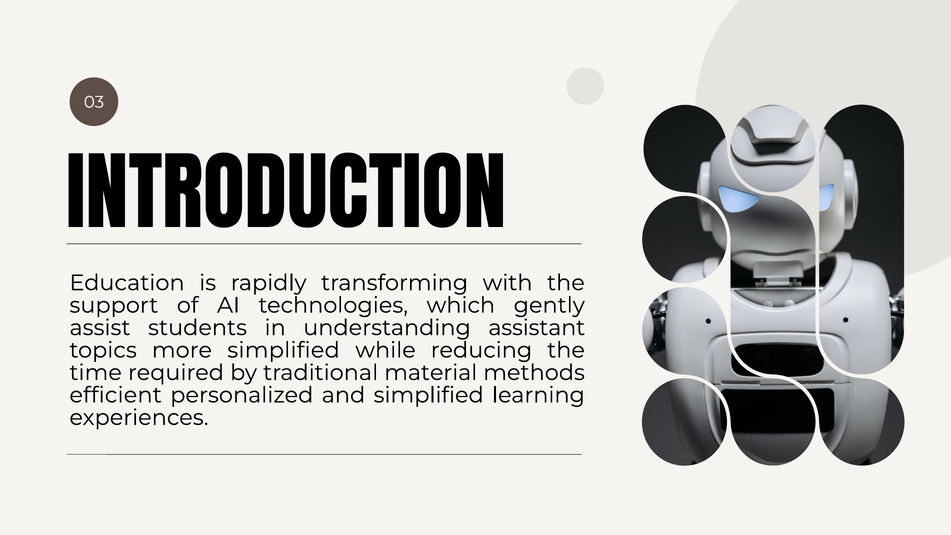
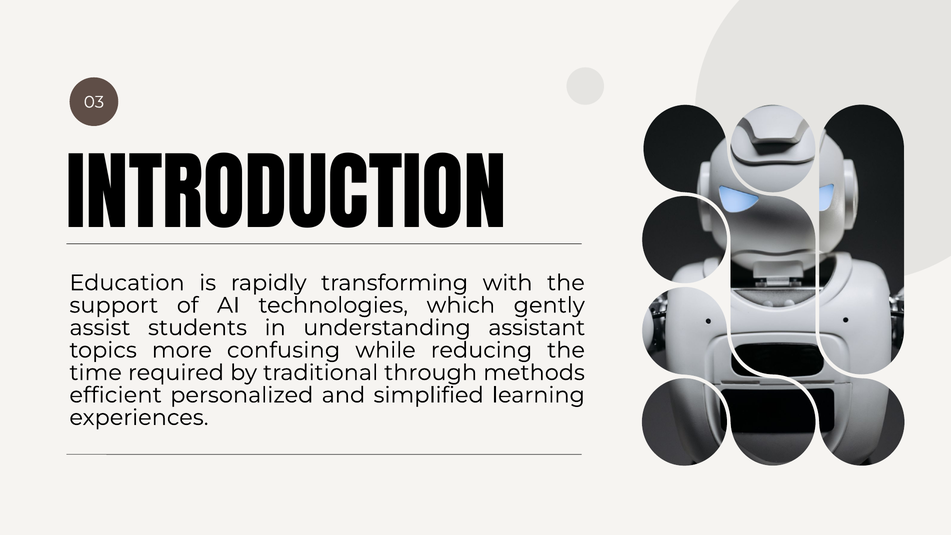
more simplified: simplified -> confusing
material: material -> through
